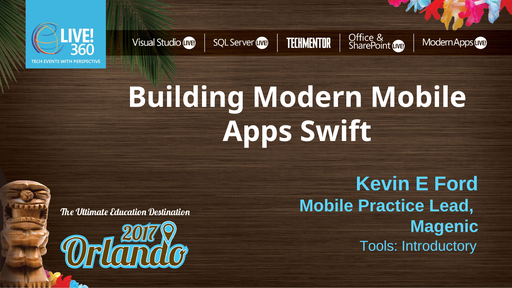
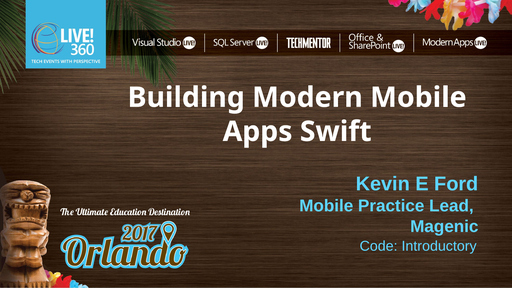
Tools: Tools -> Code
